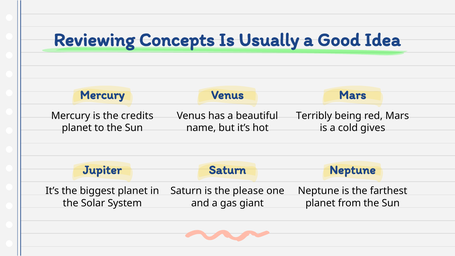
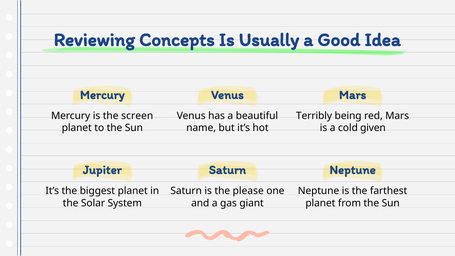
credits: credits -> screen
gives: gives -> given
